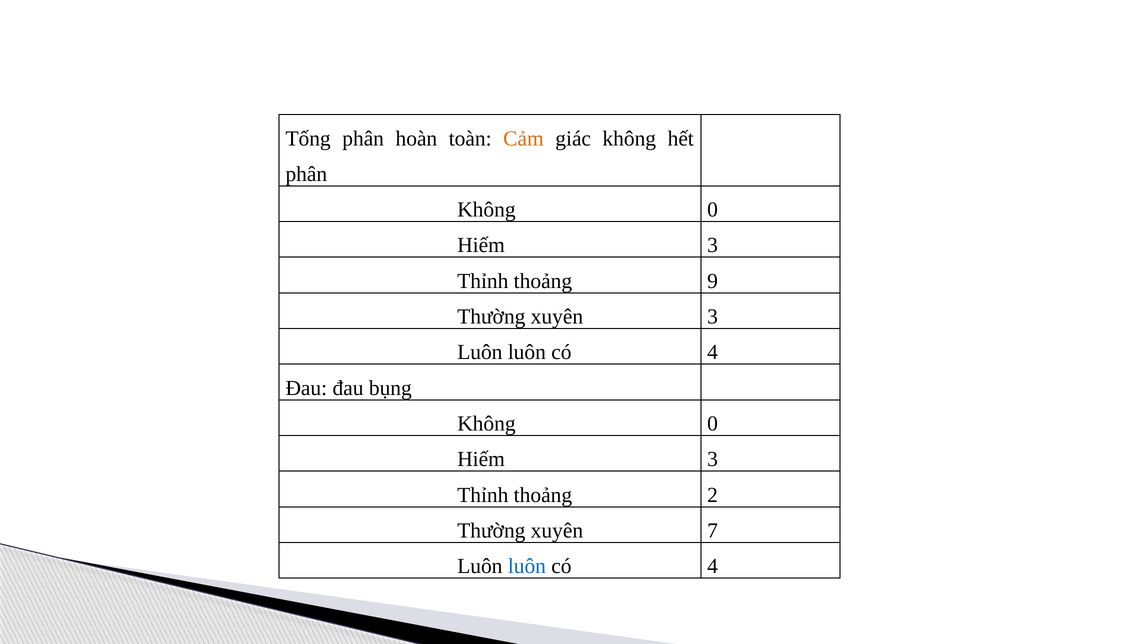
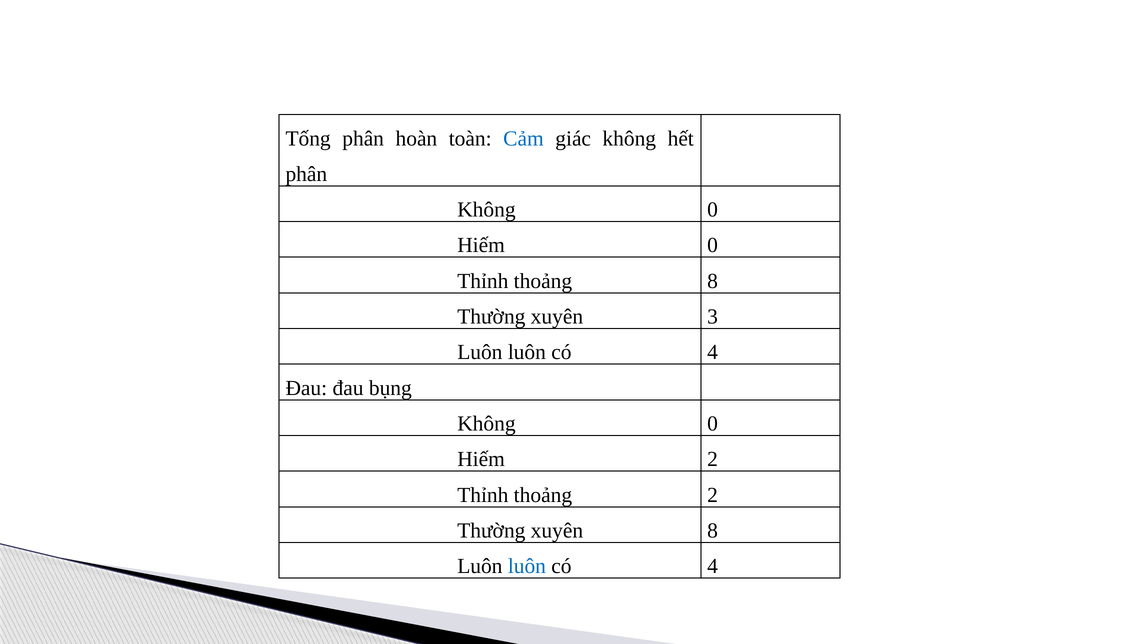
Cảm colour: orange -> blue
3 at (713, 245): 3 -> 0
thoảng 9: 9 -> 8
3 at (713, 459): 3 -> 2
xuyên 7: 7 -> 8
